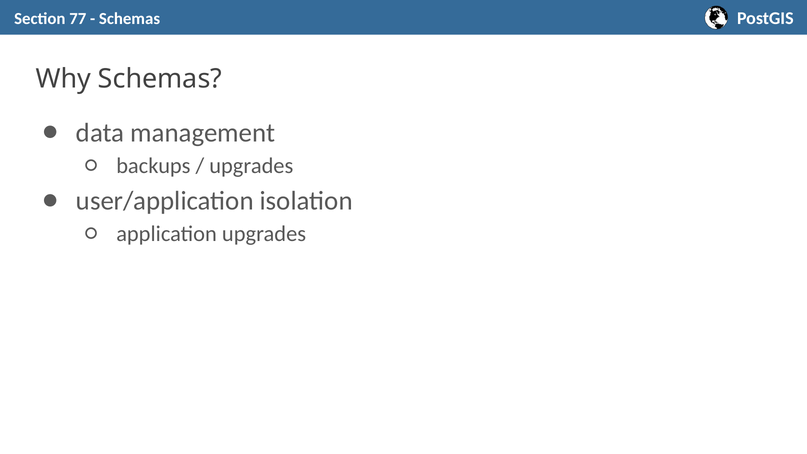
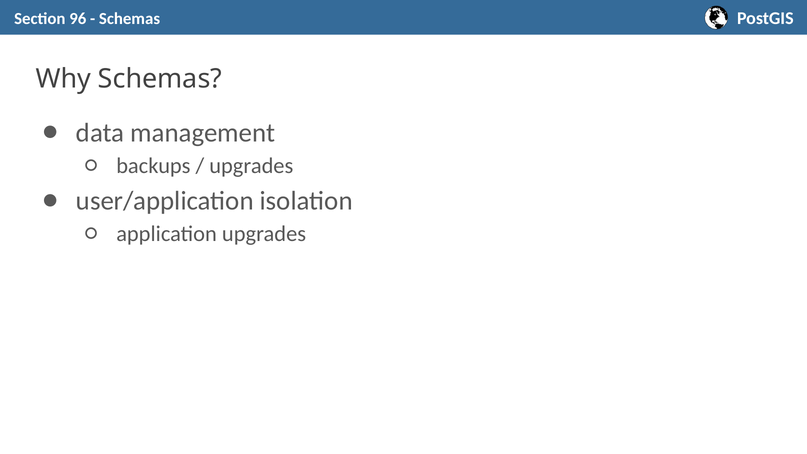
77: 77 -> 96
